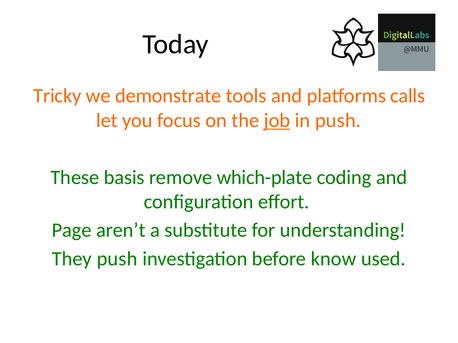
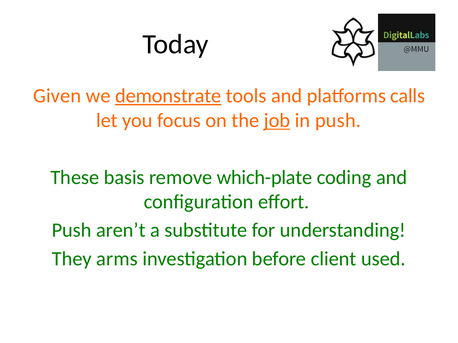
Tricky: Tricky -> Given
demonstrate underline: none -> present
Page at (72, 231): Page -> Push
They push: push -> arms
know: know -> client
